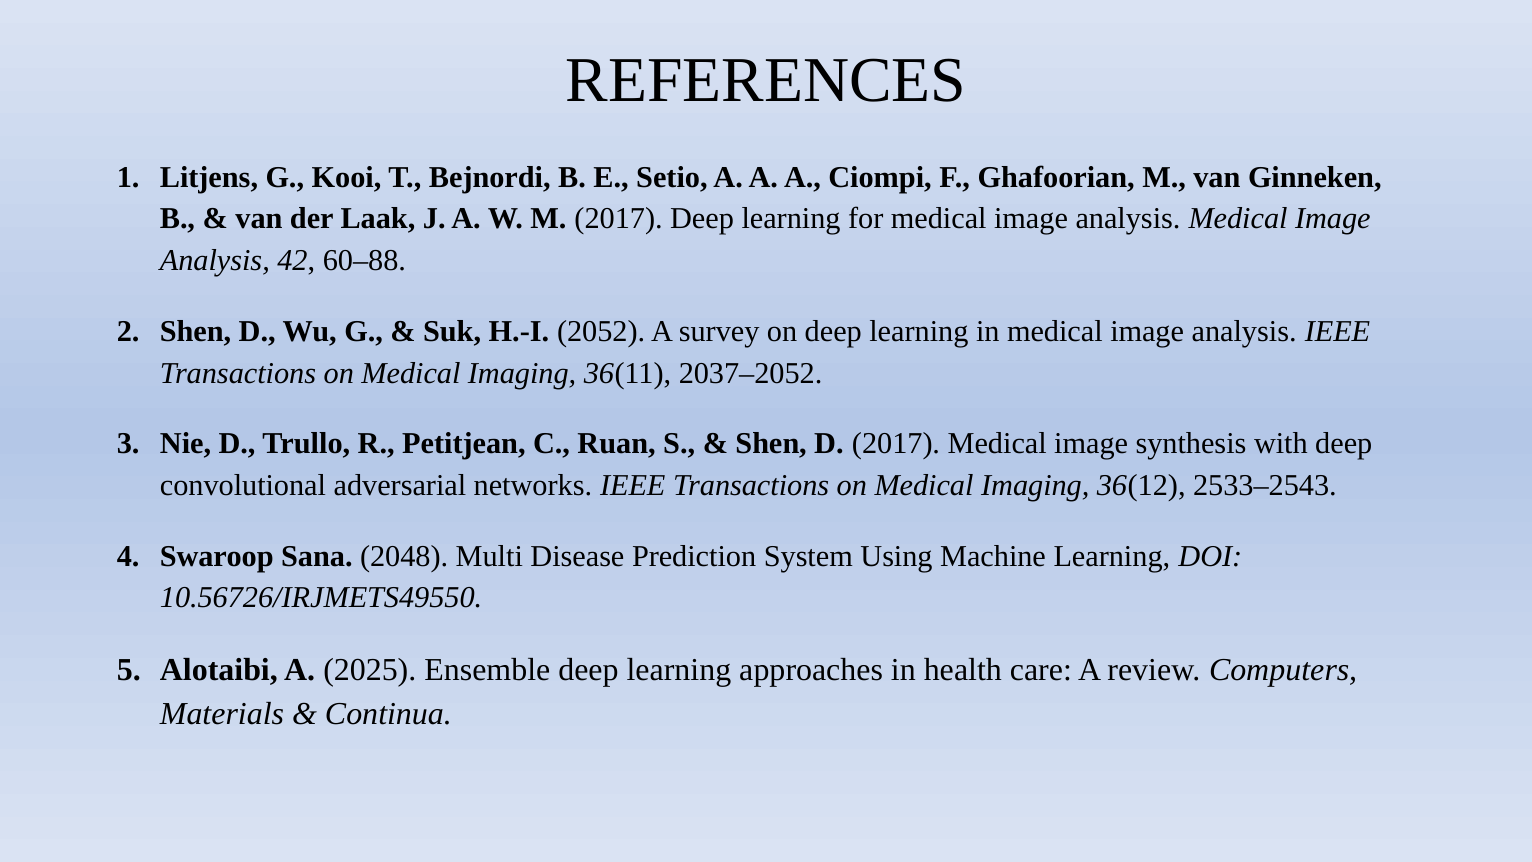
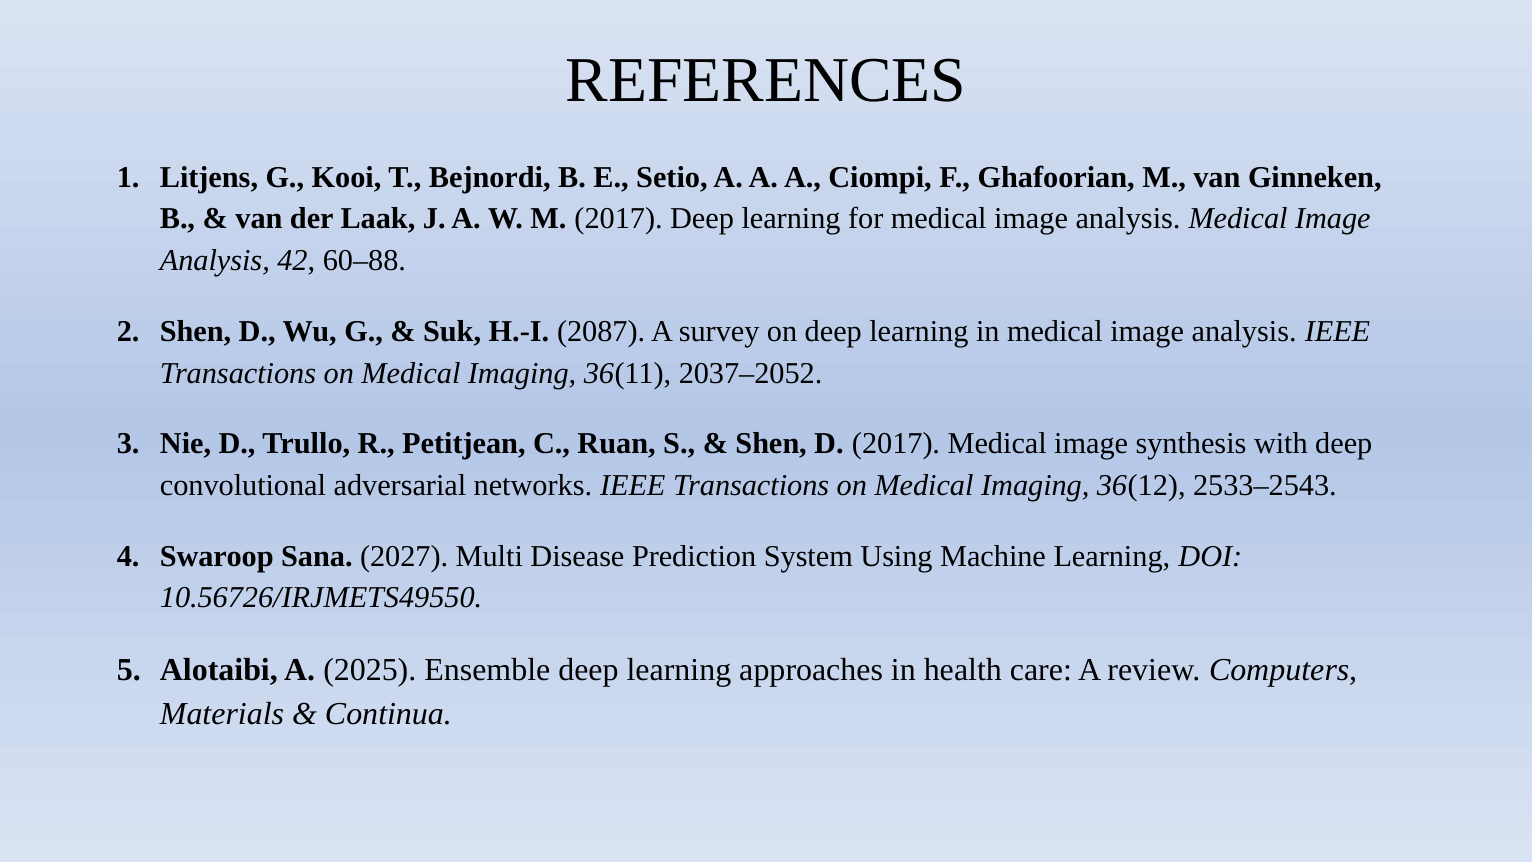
2052: 2052 -> 2087
2048: 2048 -> 2027
